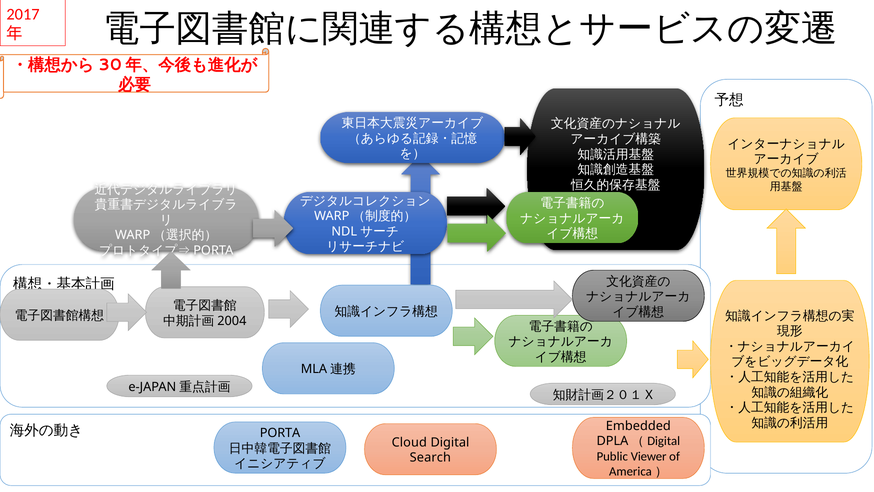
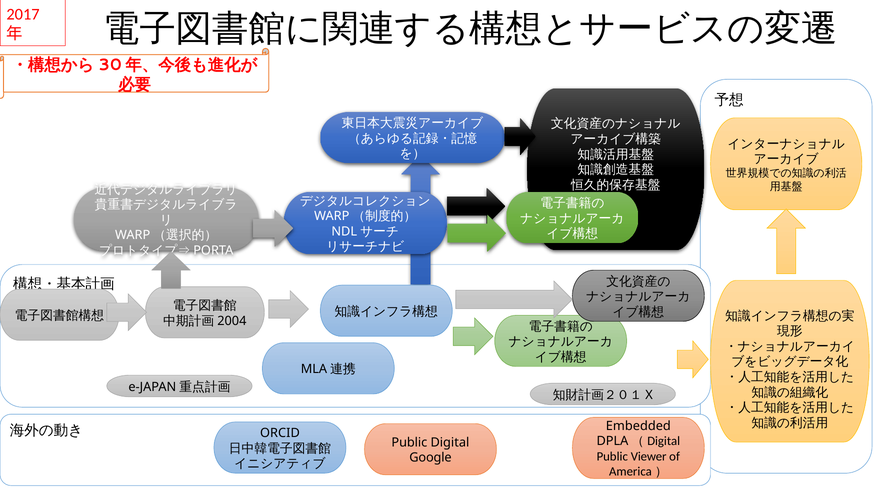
PORTA: PORTA -> ORCID
Cloud at (409, 442): Cloud -> Public
Search: Search -> Google
